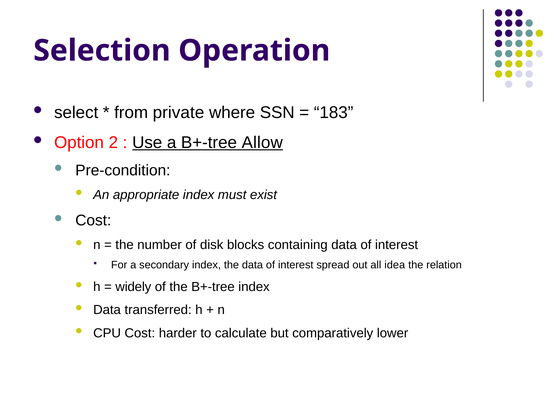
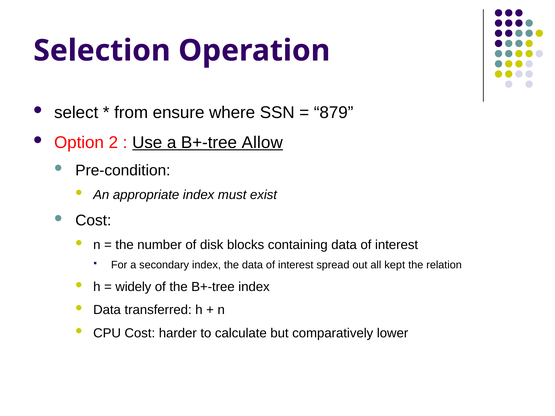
private: private -> ensure
183: 183 -> 879
idea: idea -> kept
